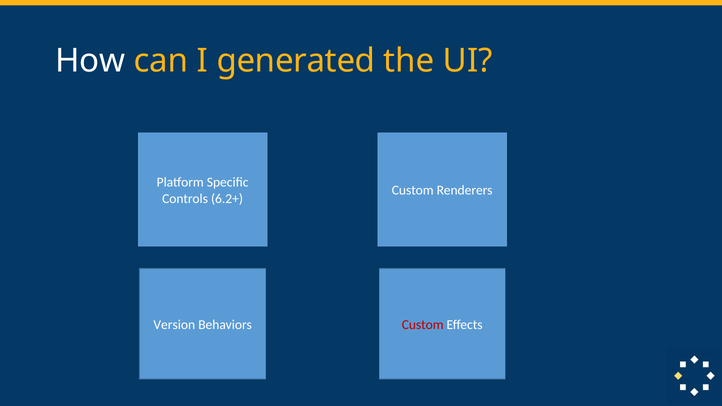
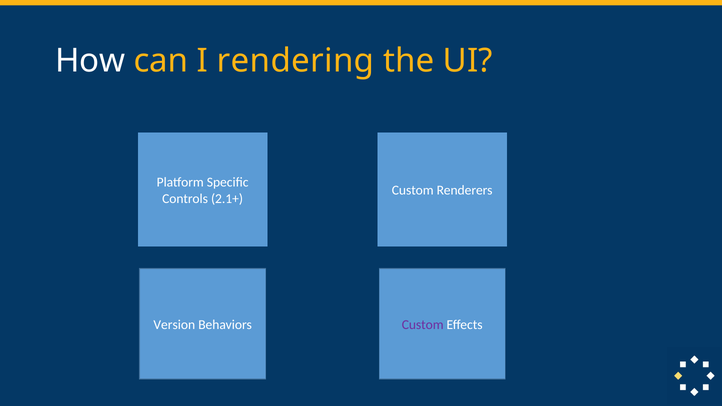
generated: generated -> rendering
6.2+: 6.2+ -> 2.1+
Custom at (423, 325) colour: red -> purple
